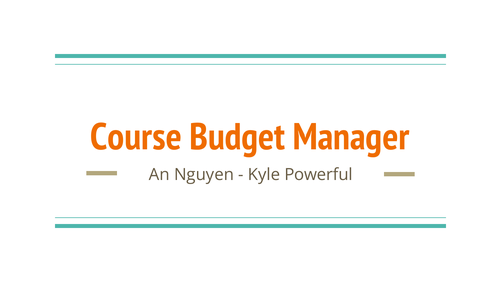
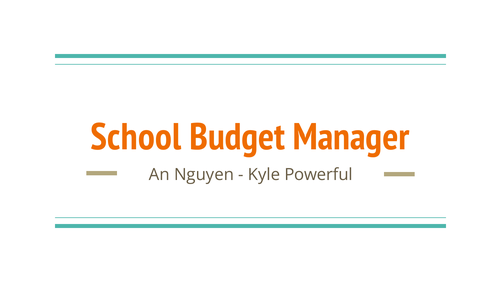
Course: Course -> School
